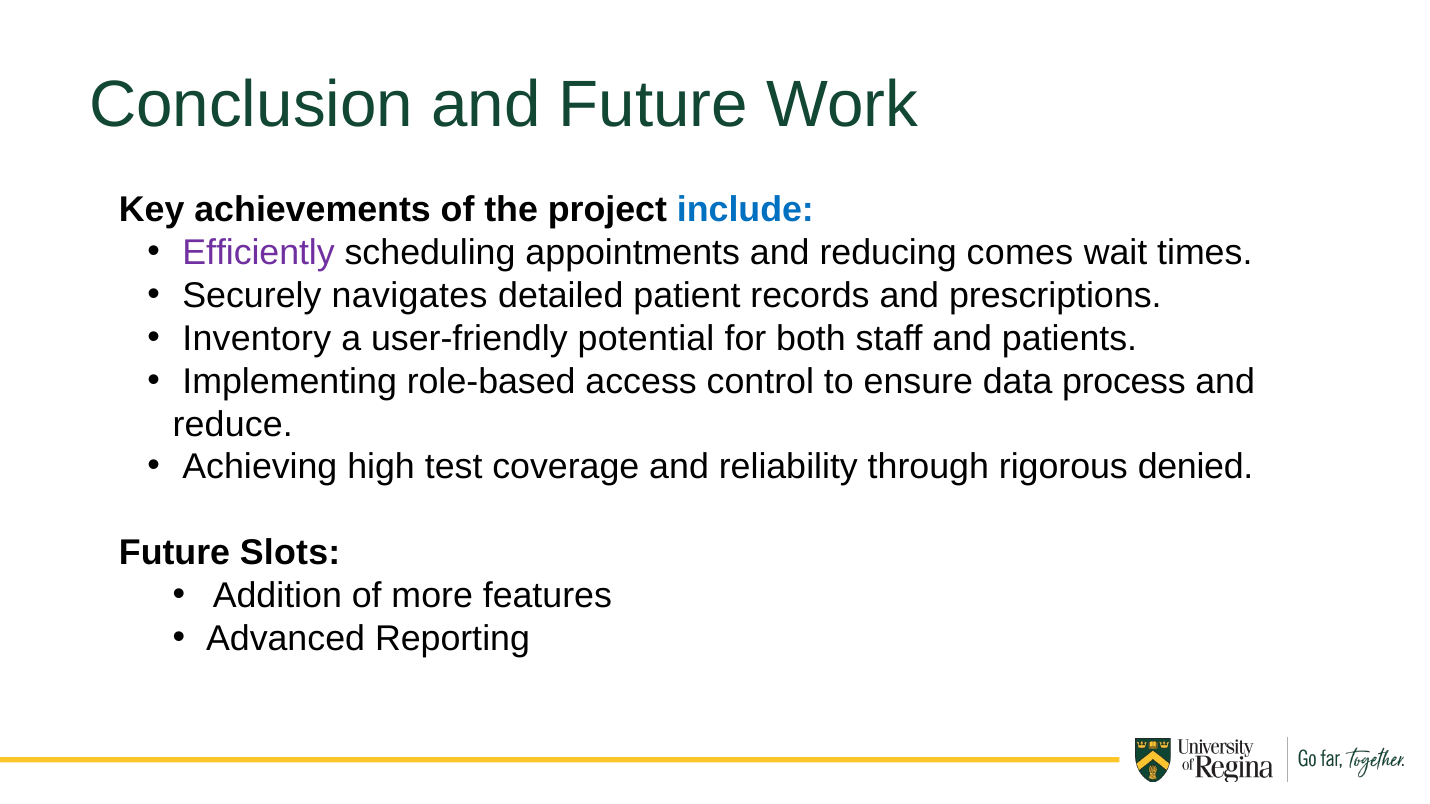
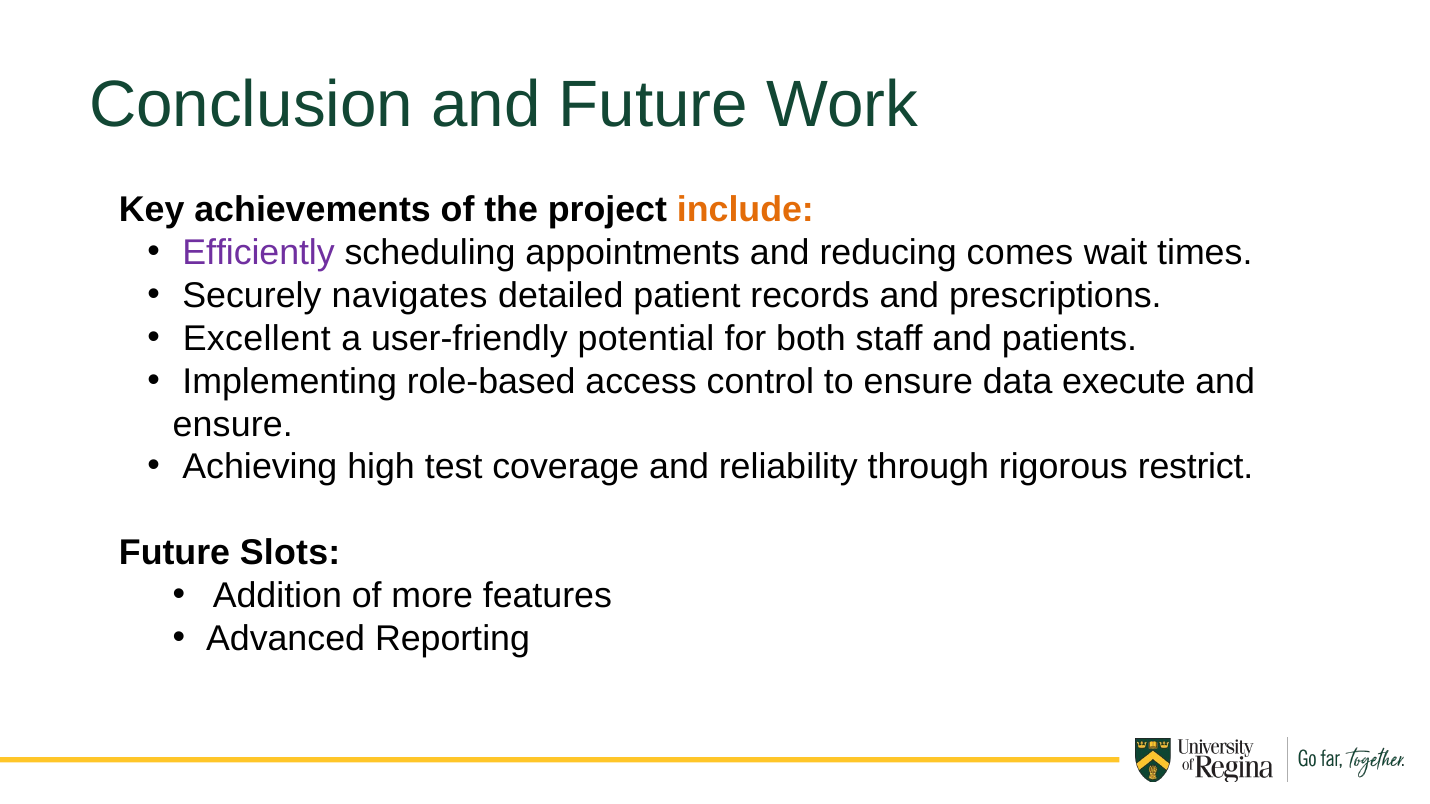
include colour: blue -> orange
Inventory: Inventory -> Excellent
process: process -> execute
reduce at (233, 424): reduce -> ensure
denied: denied -> restrict
